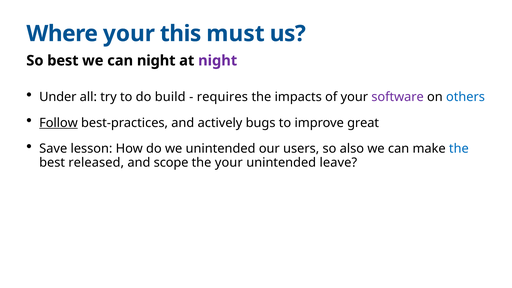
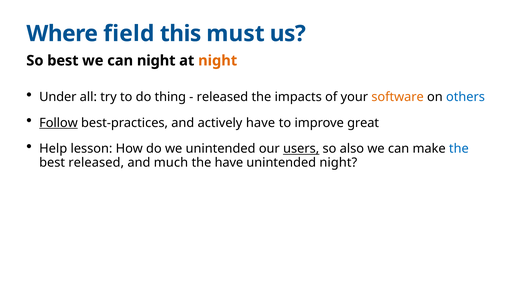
Where your: your -> field
night at (218, 61) colour: purple -> orange
build: build -> thing
requires at (222, 97): requires -> released
software colour: purple -> orange
actively bugs: bugs -> have
Save: Save -> Help
users underline: none -> present
scope: scope -> much
the your: your -> have
unintended leave: leave -> night
